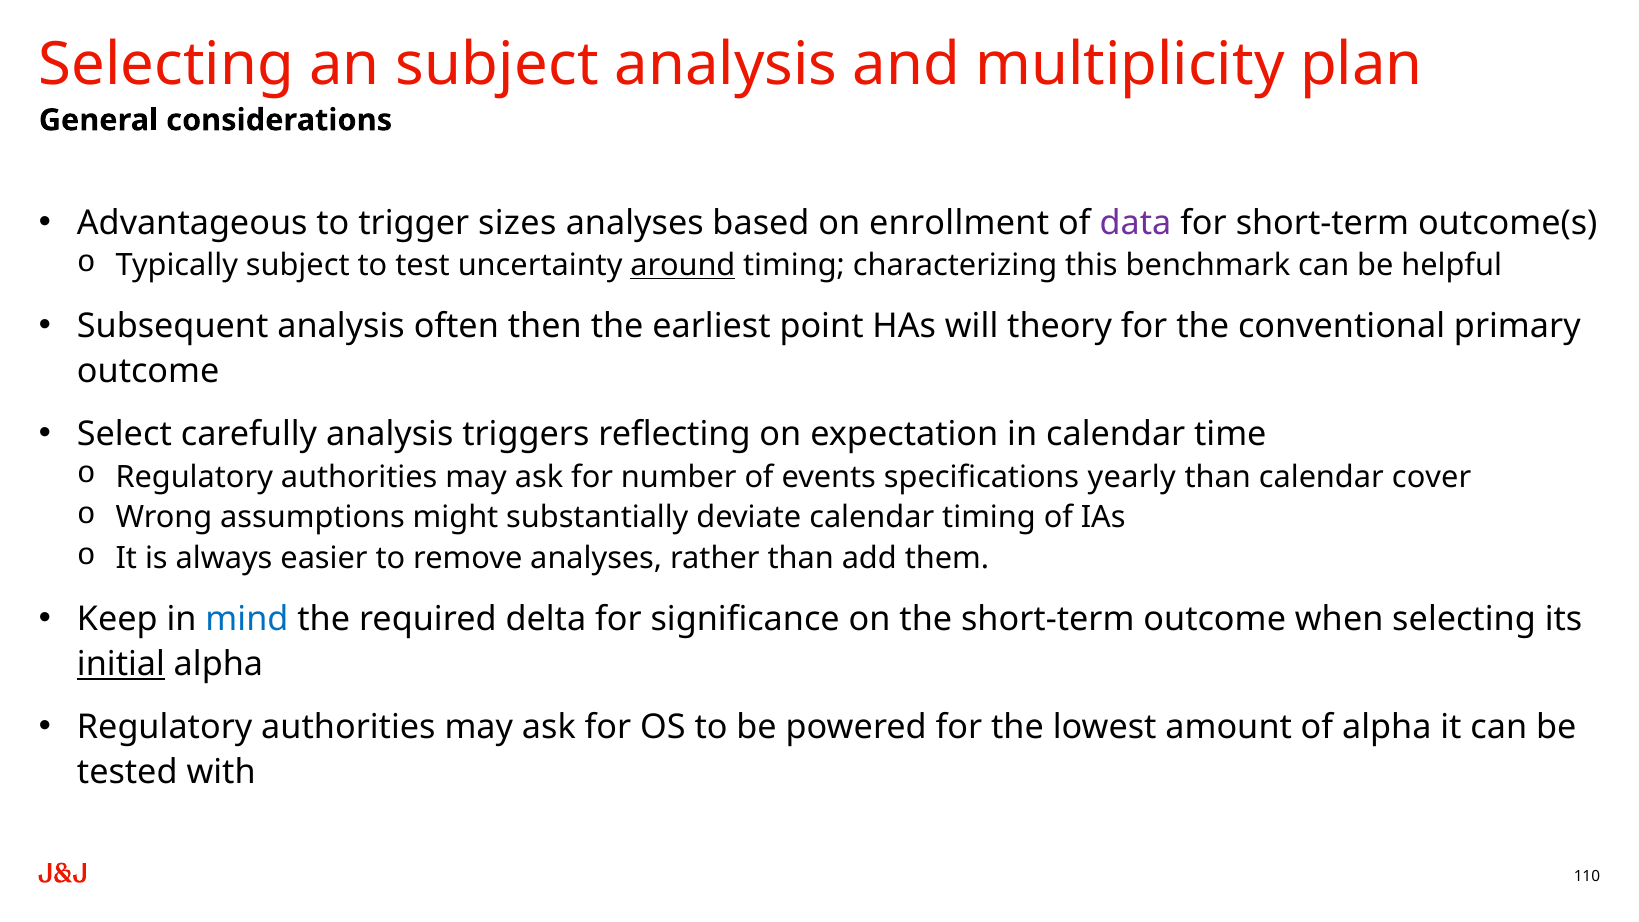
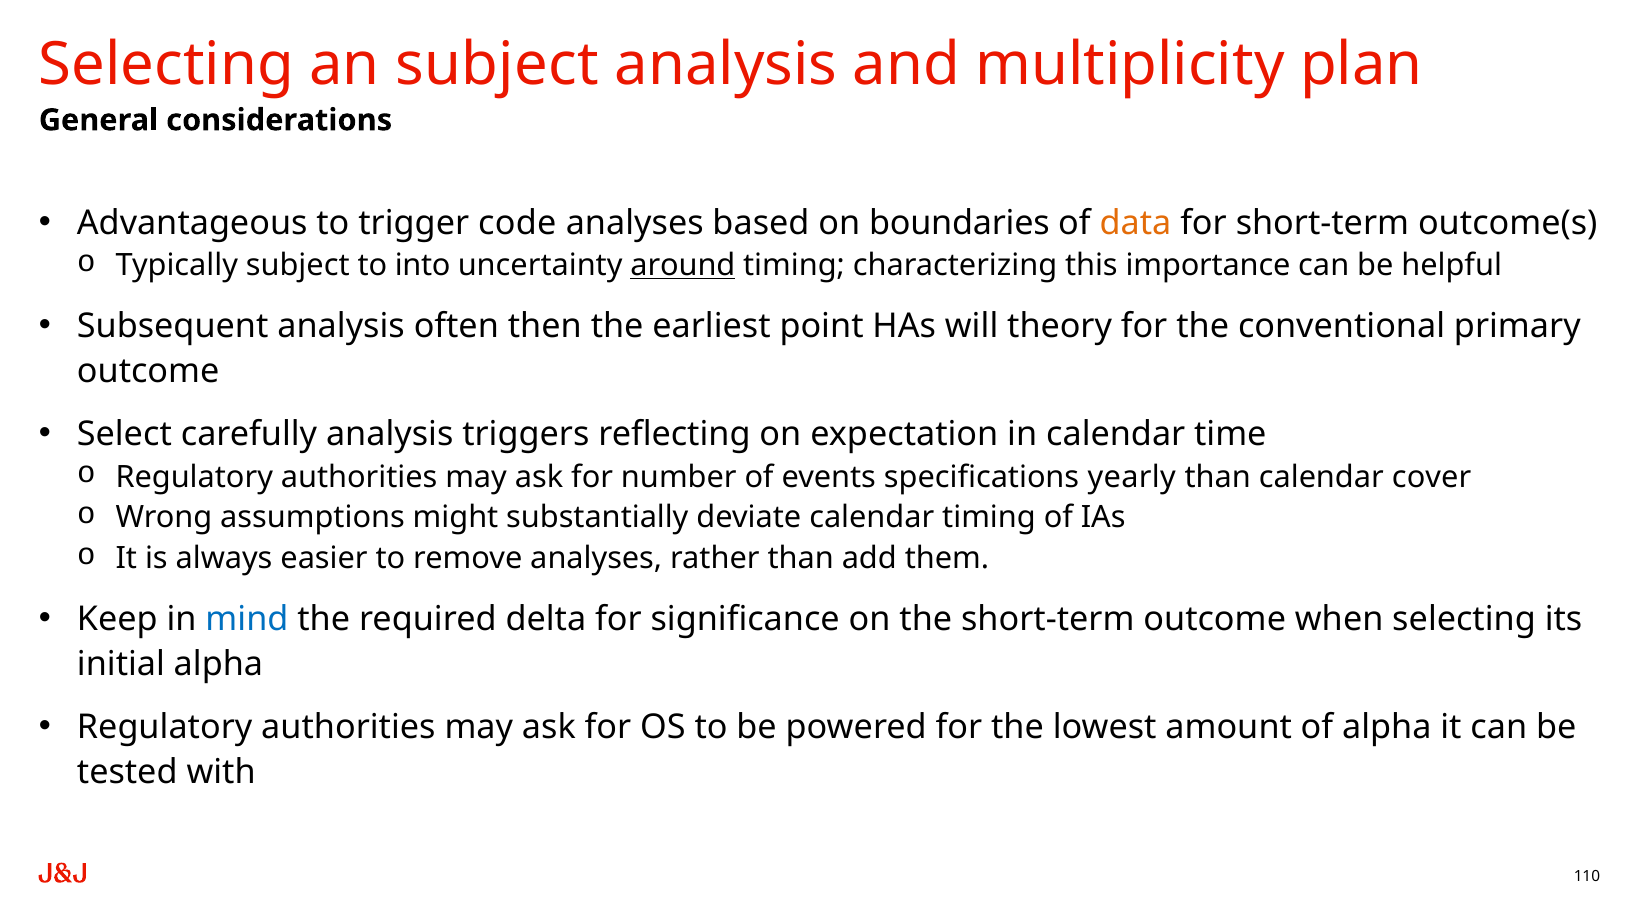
sizes: sizes -> code
enrollment: enrollment -> boundaries
data colour: purple -> orange
test: test -> into
benchmark: benchmark -> importance
initial underline: present -> none
